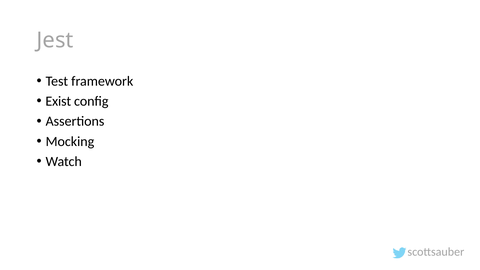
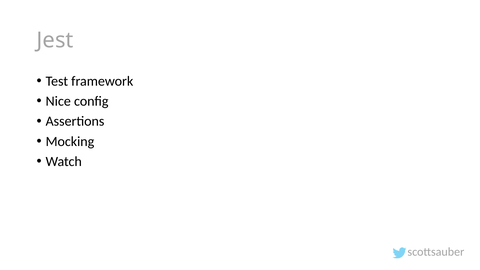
Exist: Exist -> Nice
